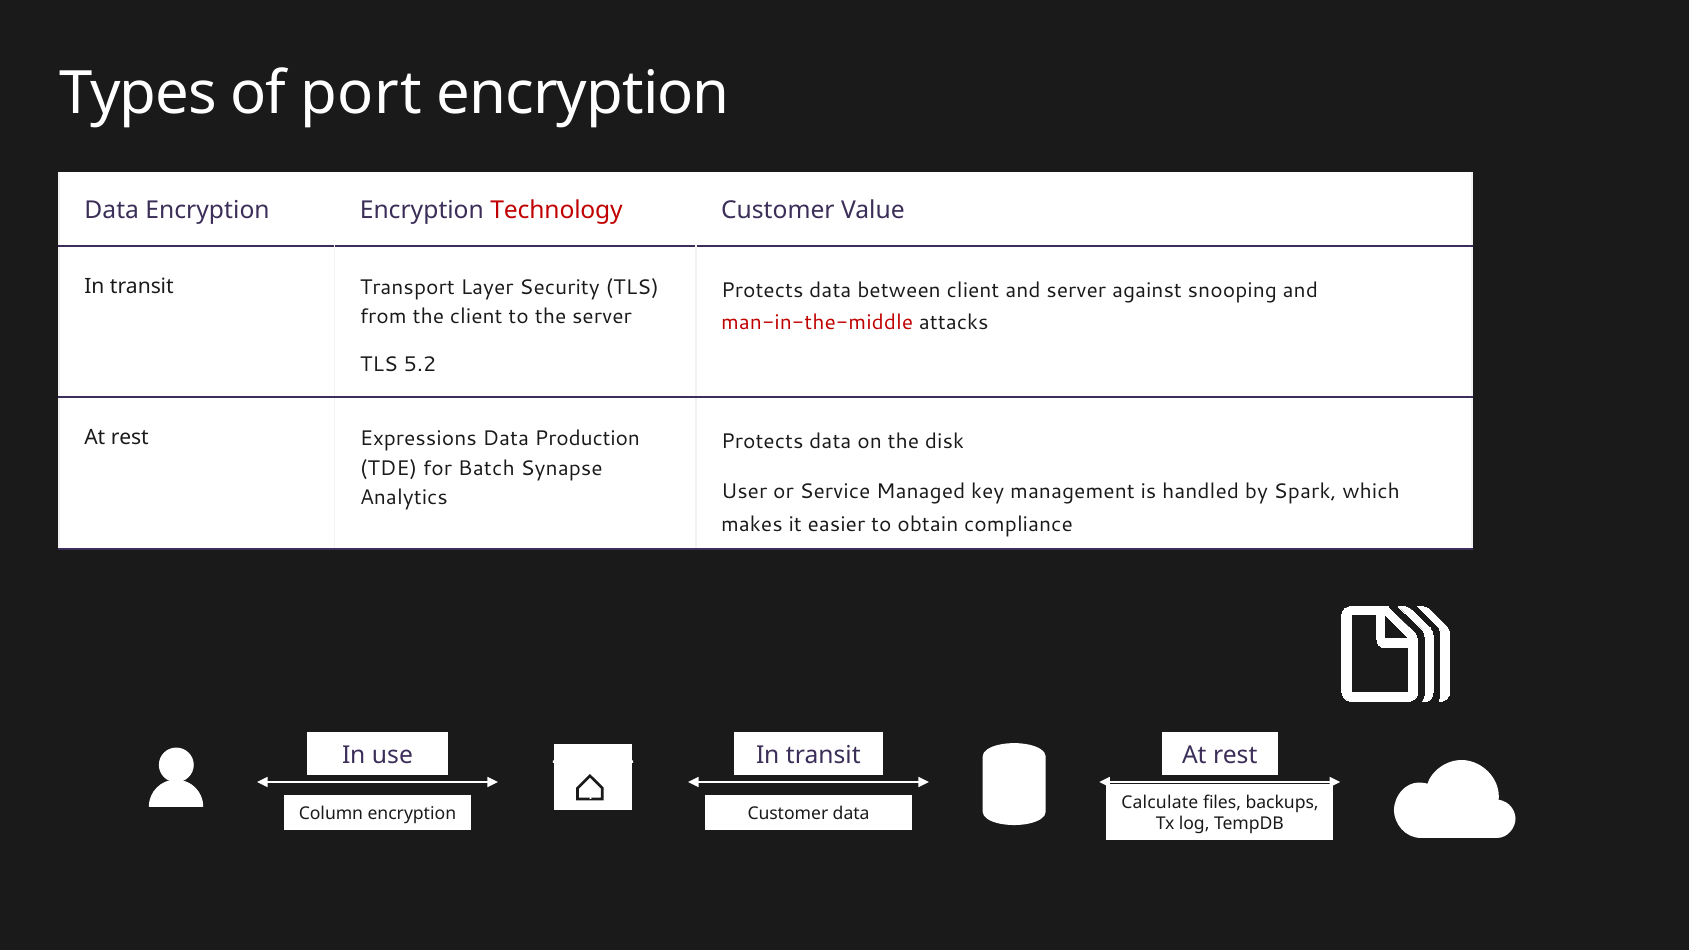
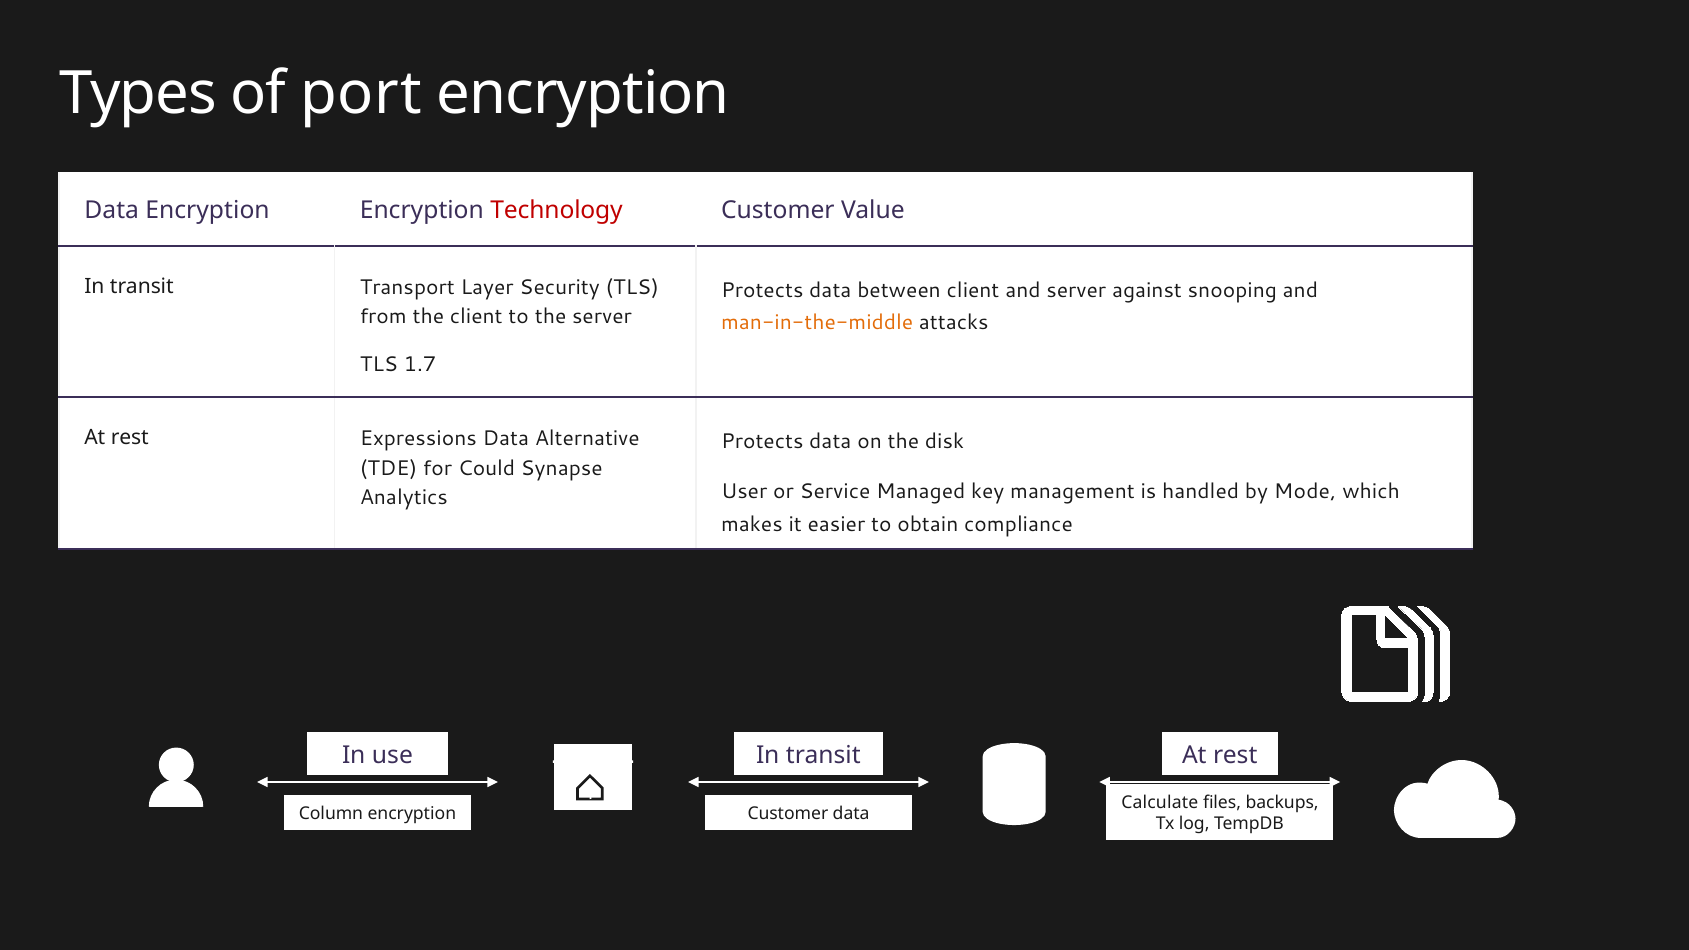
man-in-the-middle colour: red -> orange
5.2: 5.2 -> 1.7
Production: Production -> Alternative
Batch: Batch -> Could
Spark: Spark -> Mode
